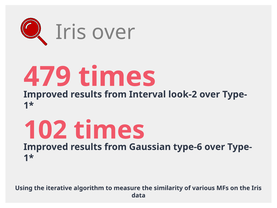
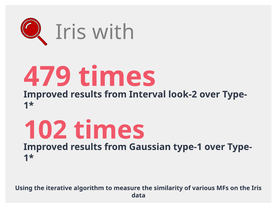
Iris over: over -> with
type-6: type-6 -> type-1
